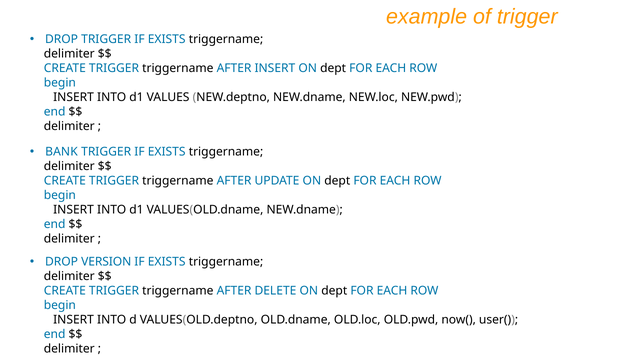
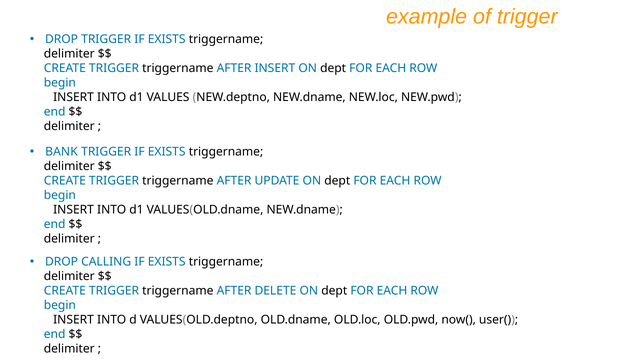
VERSION: VERSION -> CALLING
